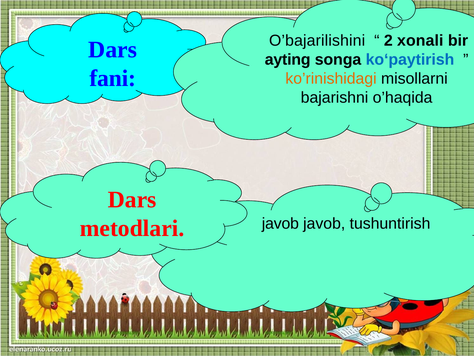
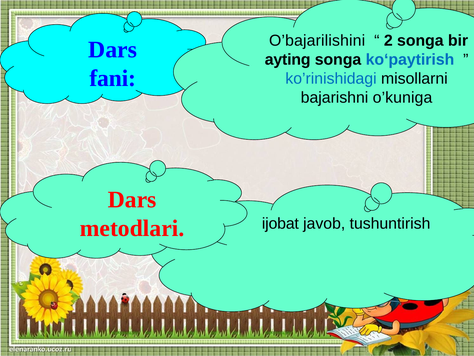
2 xonali: xonali -> songa
ko’rinishidagi colour: orange -> blue
o’haqida: o’haqida -> o’kuniga
javob at (280, 223): javob -> ijobat
